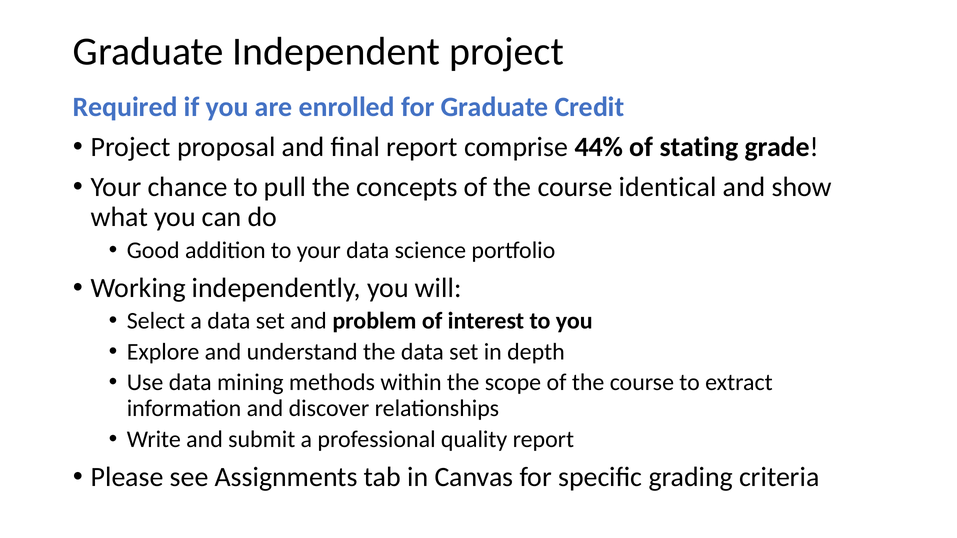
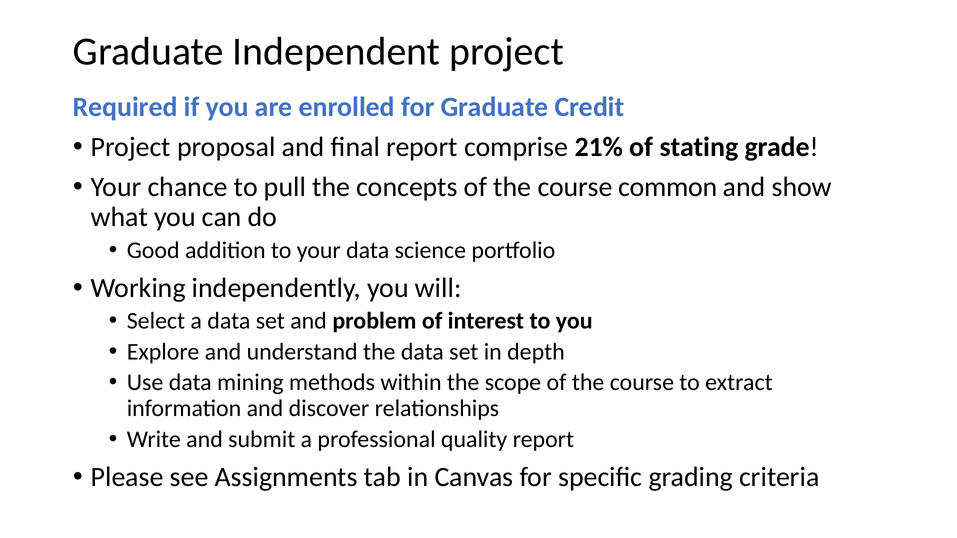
44%: 44% -> 21%
identical: identical -> common
